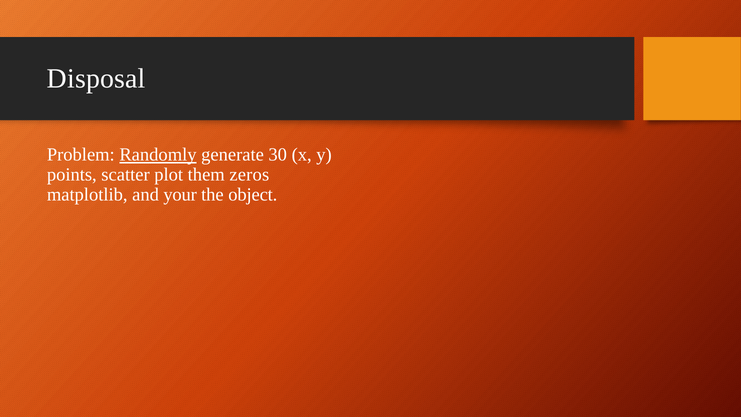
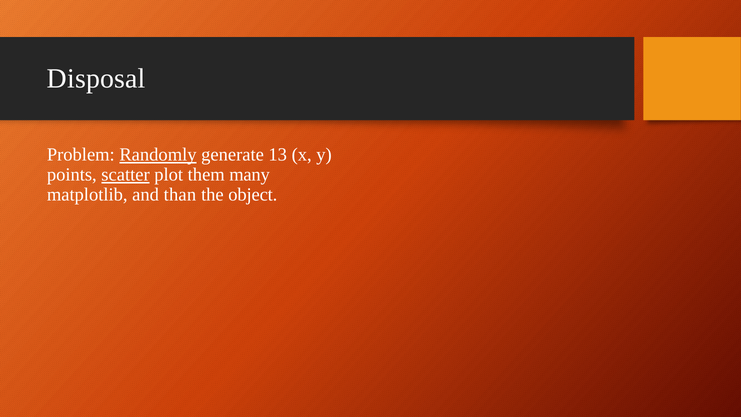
30: 30 -> 13
scatter underline: none -> present
zeros: zeros -> many
your: your -> than
